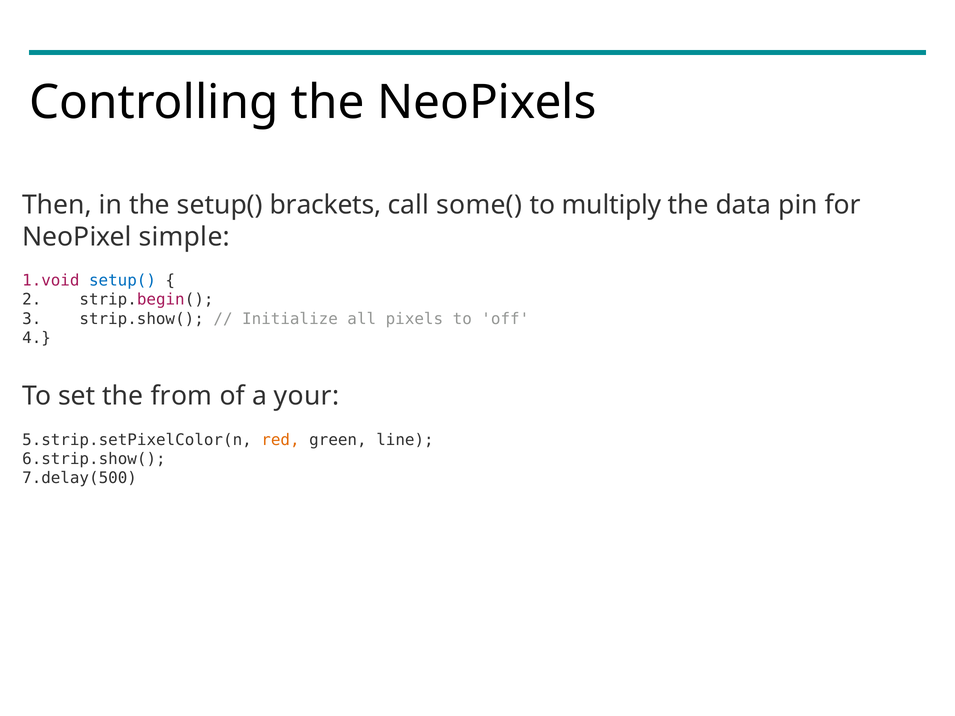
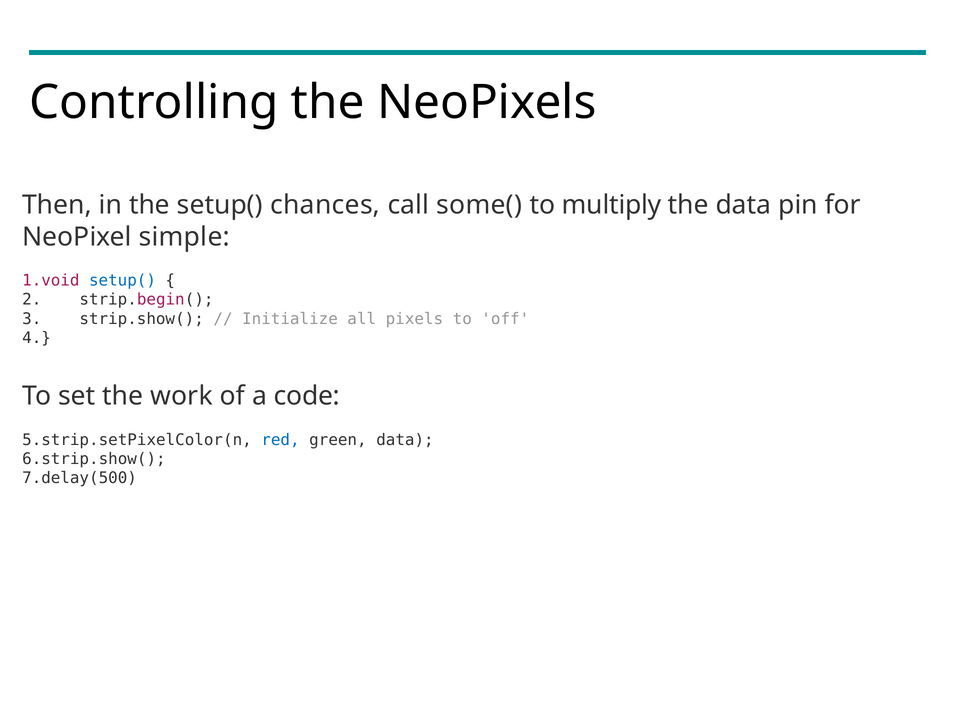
brackets: brackets -> chances
from: from -> work
your: your -> code
red colour: orange -> blue
green line: line -> data
